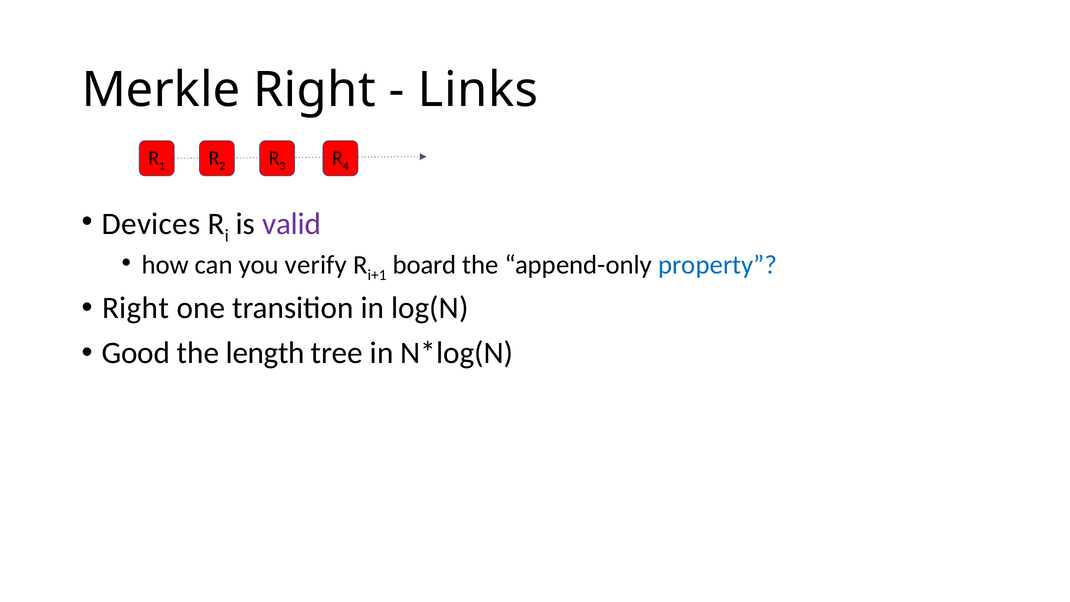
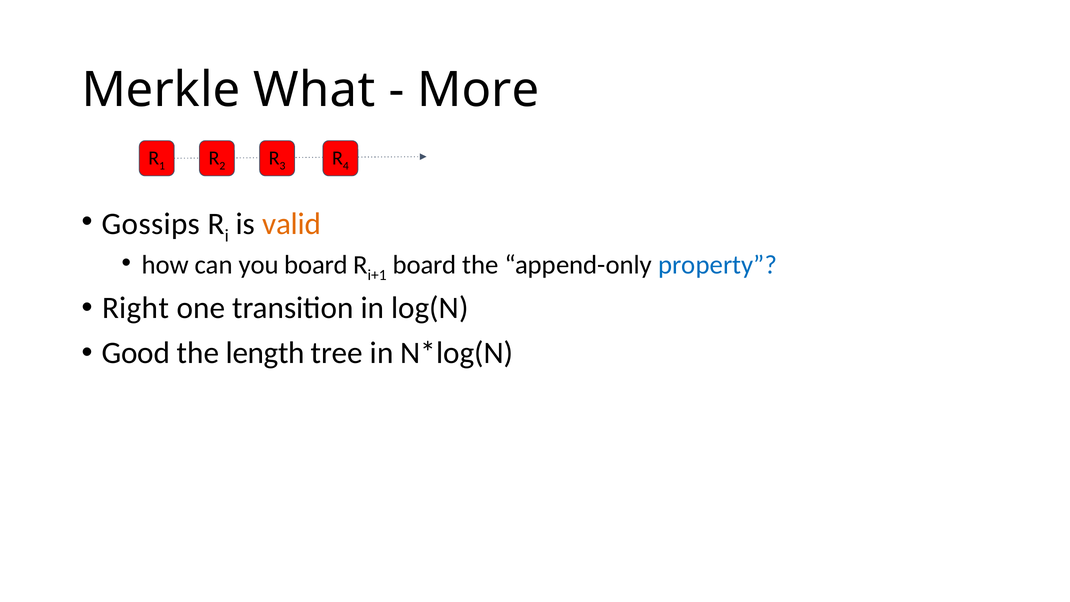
Merkle Right: Right -> What
Links: Links -> More
Devices: Devices -> Gossips
valid colour: purple -> orange
you verify: verify -> board
